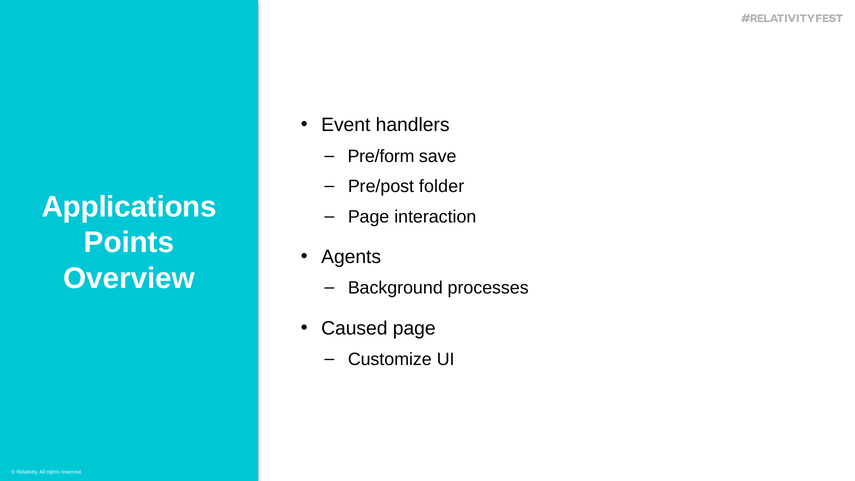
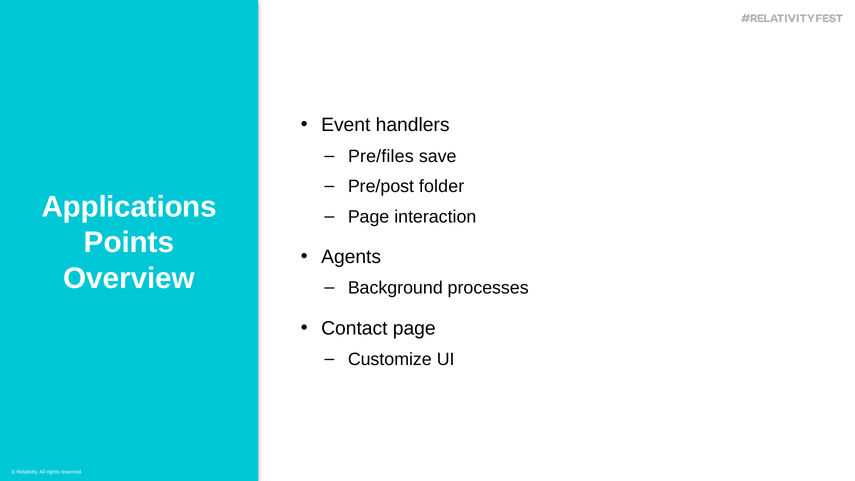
Pre/form: Pre/form -> Pre/files
Caused: Caused -> Contact
